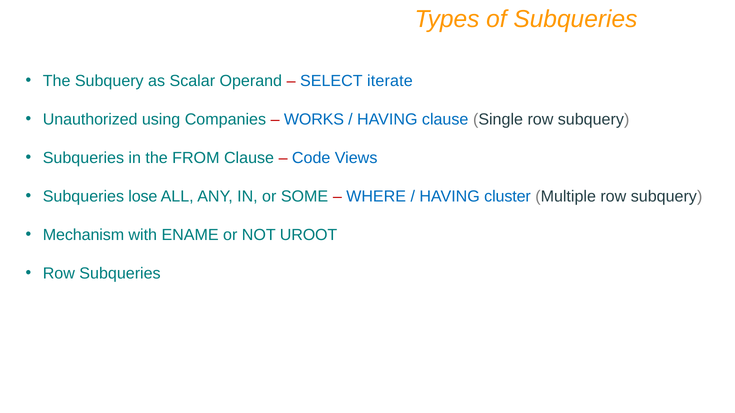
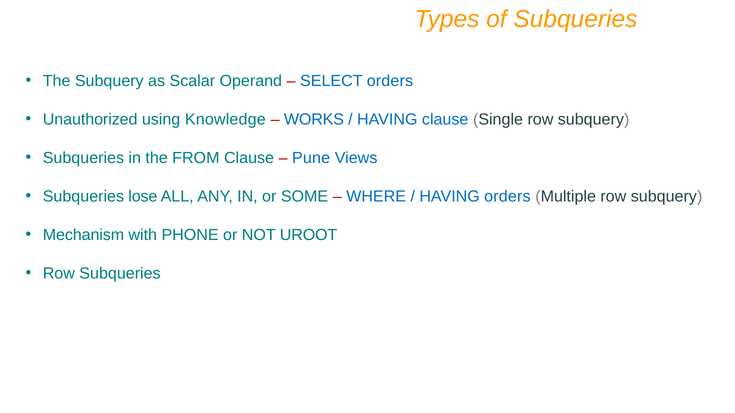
SELECT iterate: iterate -> orders
Companies: Companies -> Knowledge
Code: Code -> Pune
HAVING cluster: cluster -> orders
ENAME: ENAME -> PHONE
